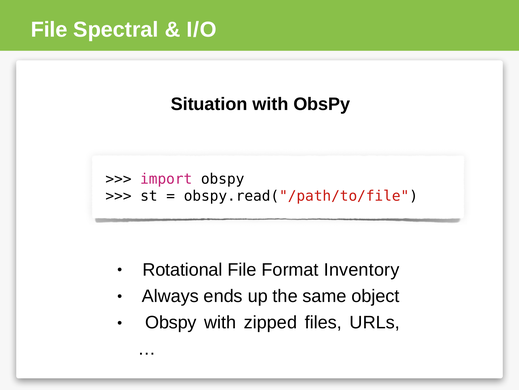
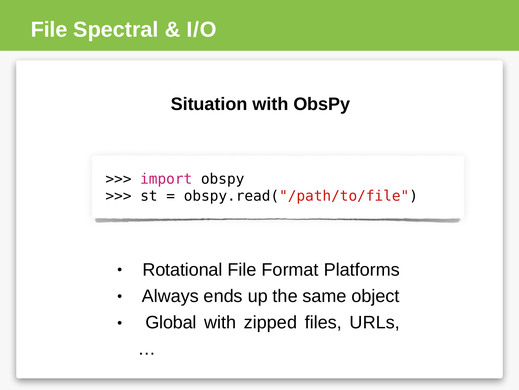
Inventory: Inventory -> Platforms
Obspy at (171, 322): Obspy -> Global
